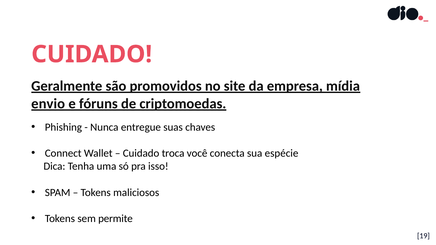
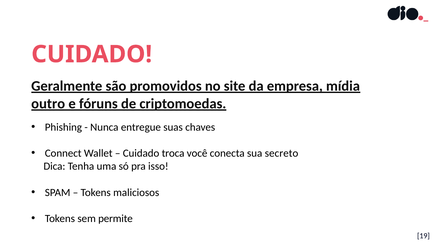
envio: envio -> outro
espécie: espécie -> secreto
